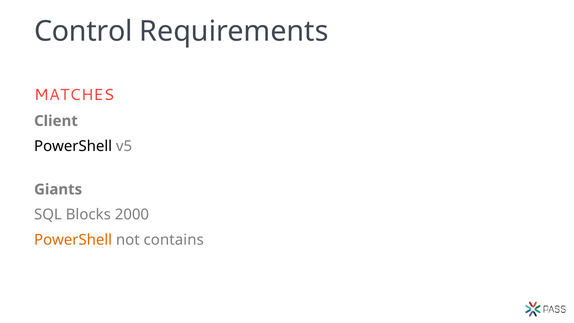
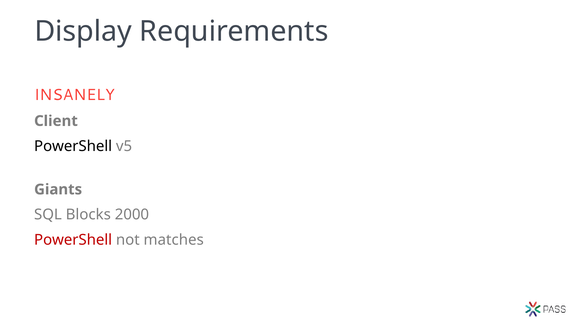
Control: Control -> Display
MATCHES: MATCHES -> INSANELY
PowerShell at (73, 240) colour: orange -> red
contains: contains -> matches
